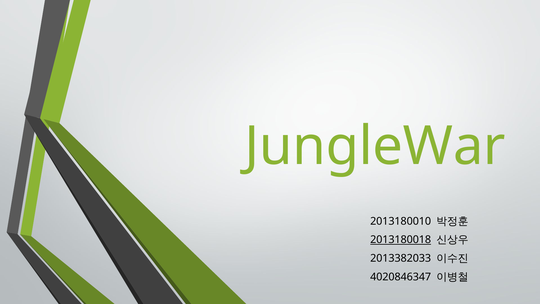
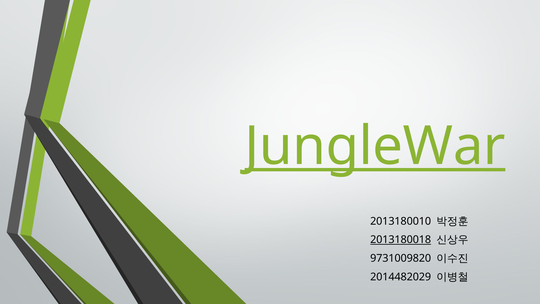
JungleWar underline: none -> present
2013382033: 2013382033 -> 9731009820
4020846347: 4020846347 -> 2014482029
